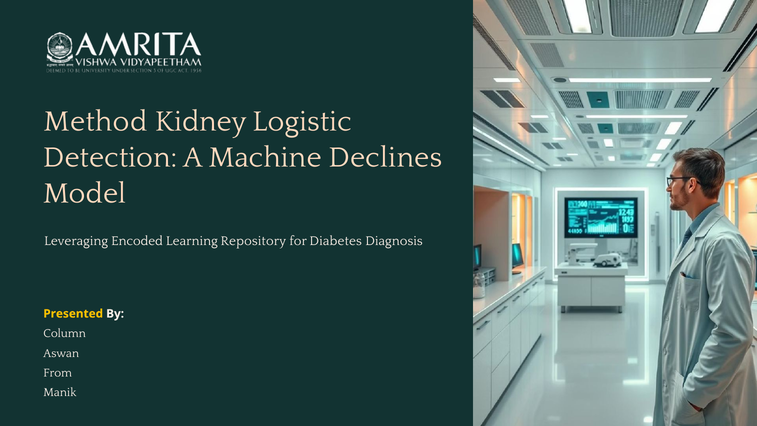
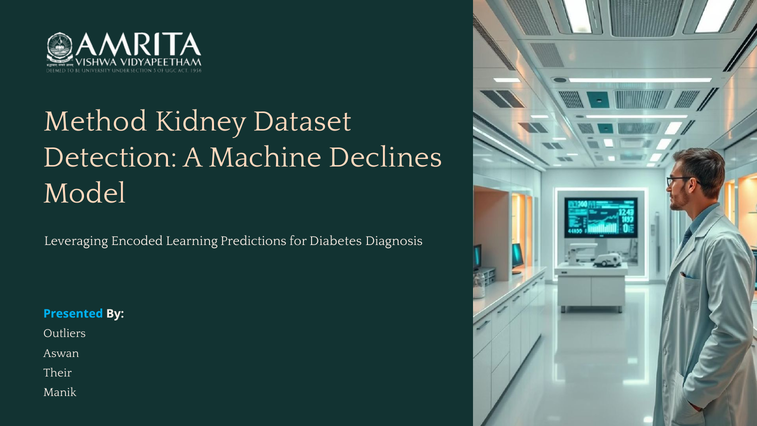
Logistic: Logistic -> Dataset
Repository: Repository -> Predictions
Presented colour: yellow -> light blue
Column: Column -> Outliers
From: From -> Their
